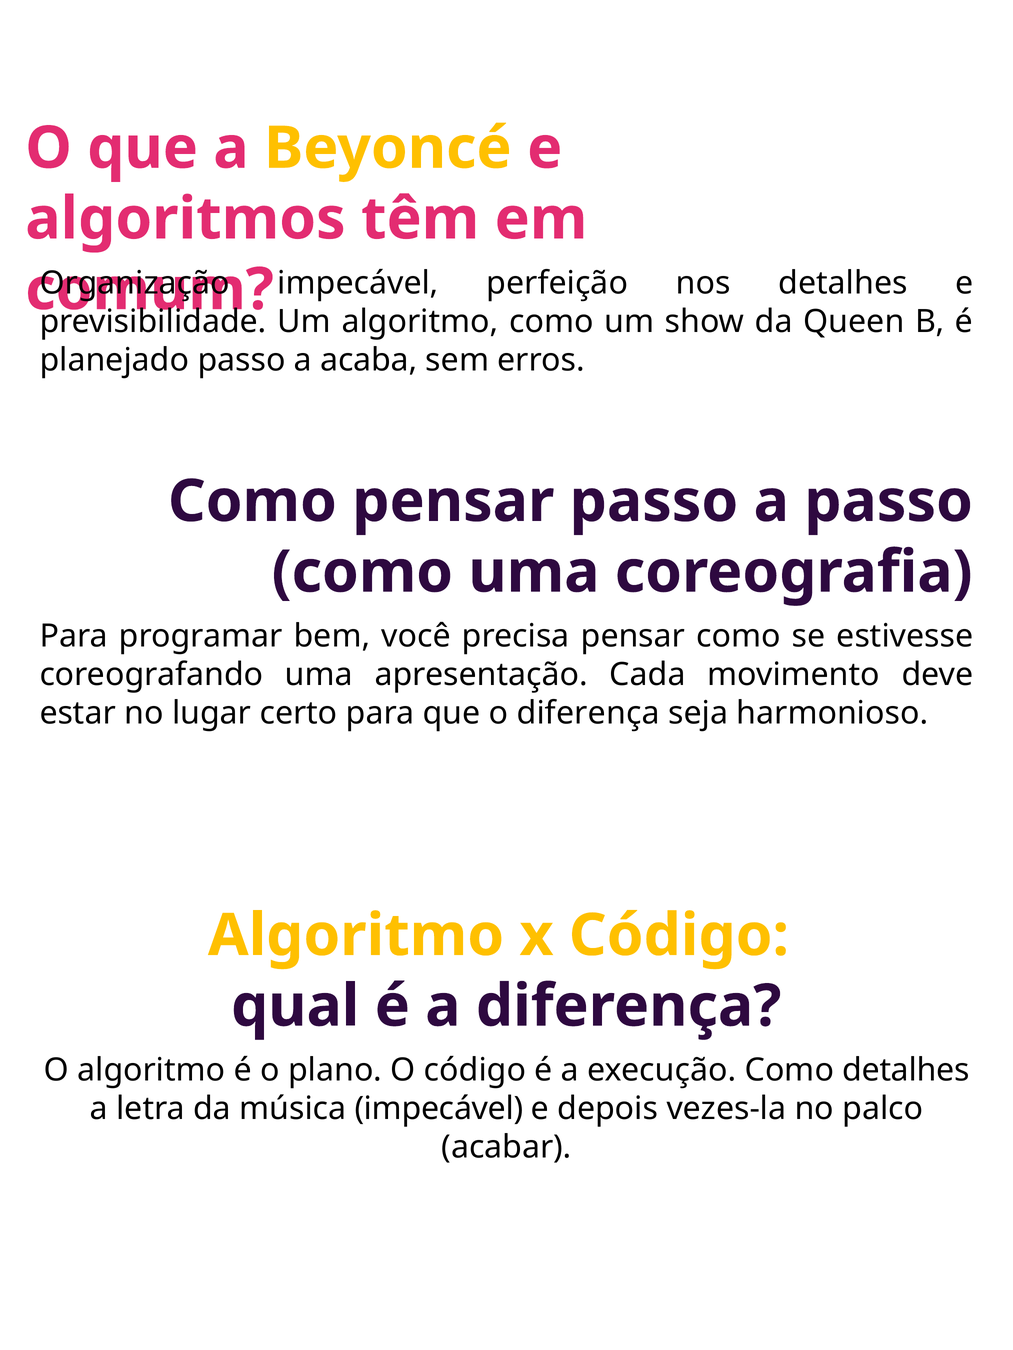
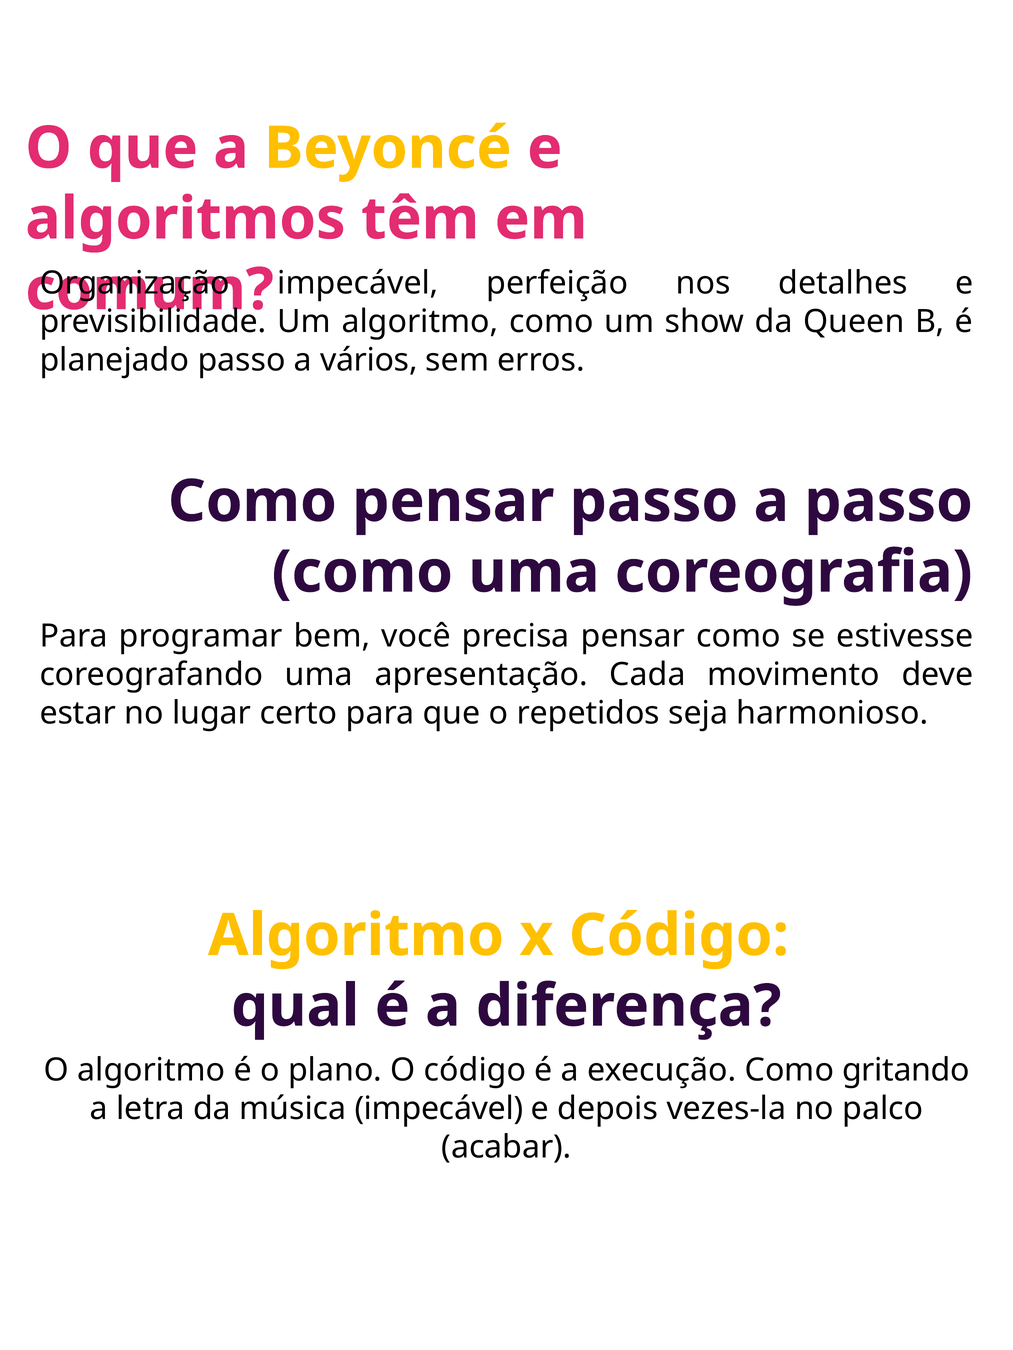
acaba: acaba -> vários
o diferença: diferença -> repetidos
Como detalhes: detalhes -> gritando
